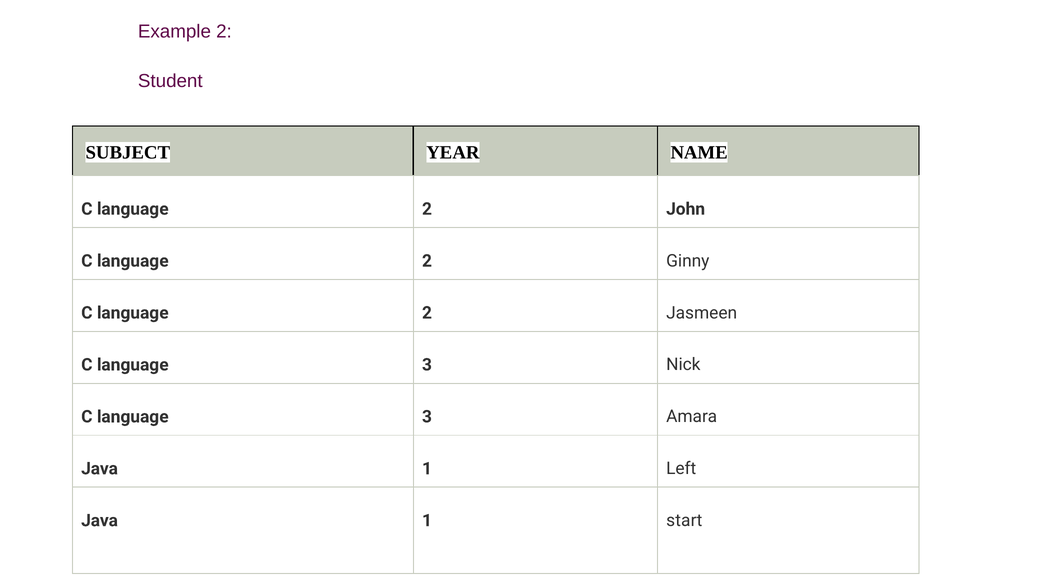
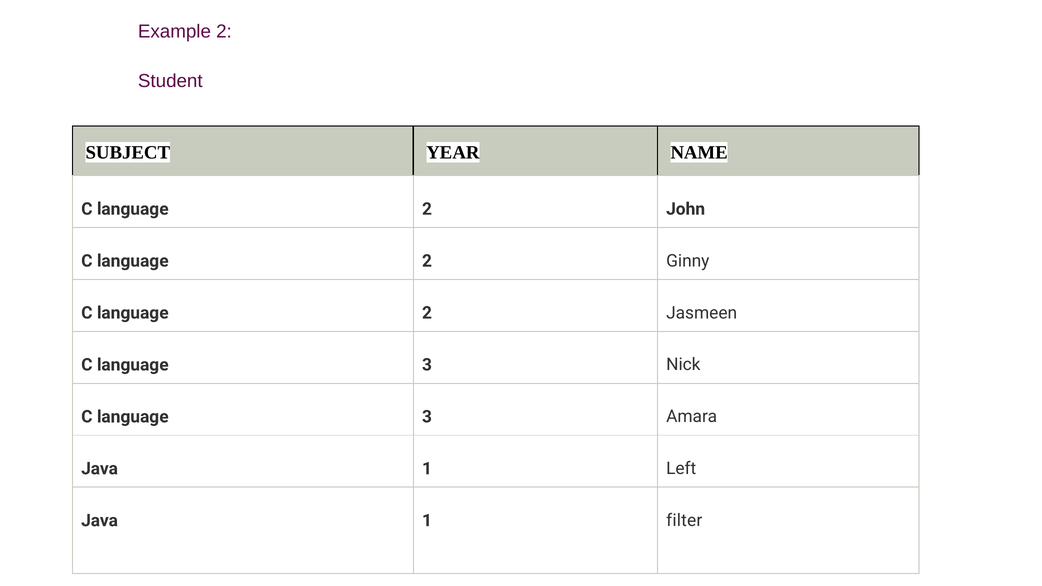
start: start -> filter
